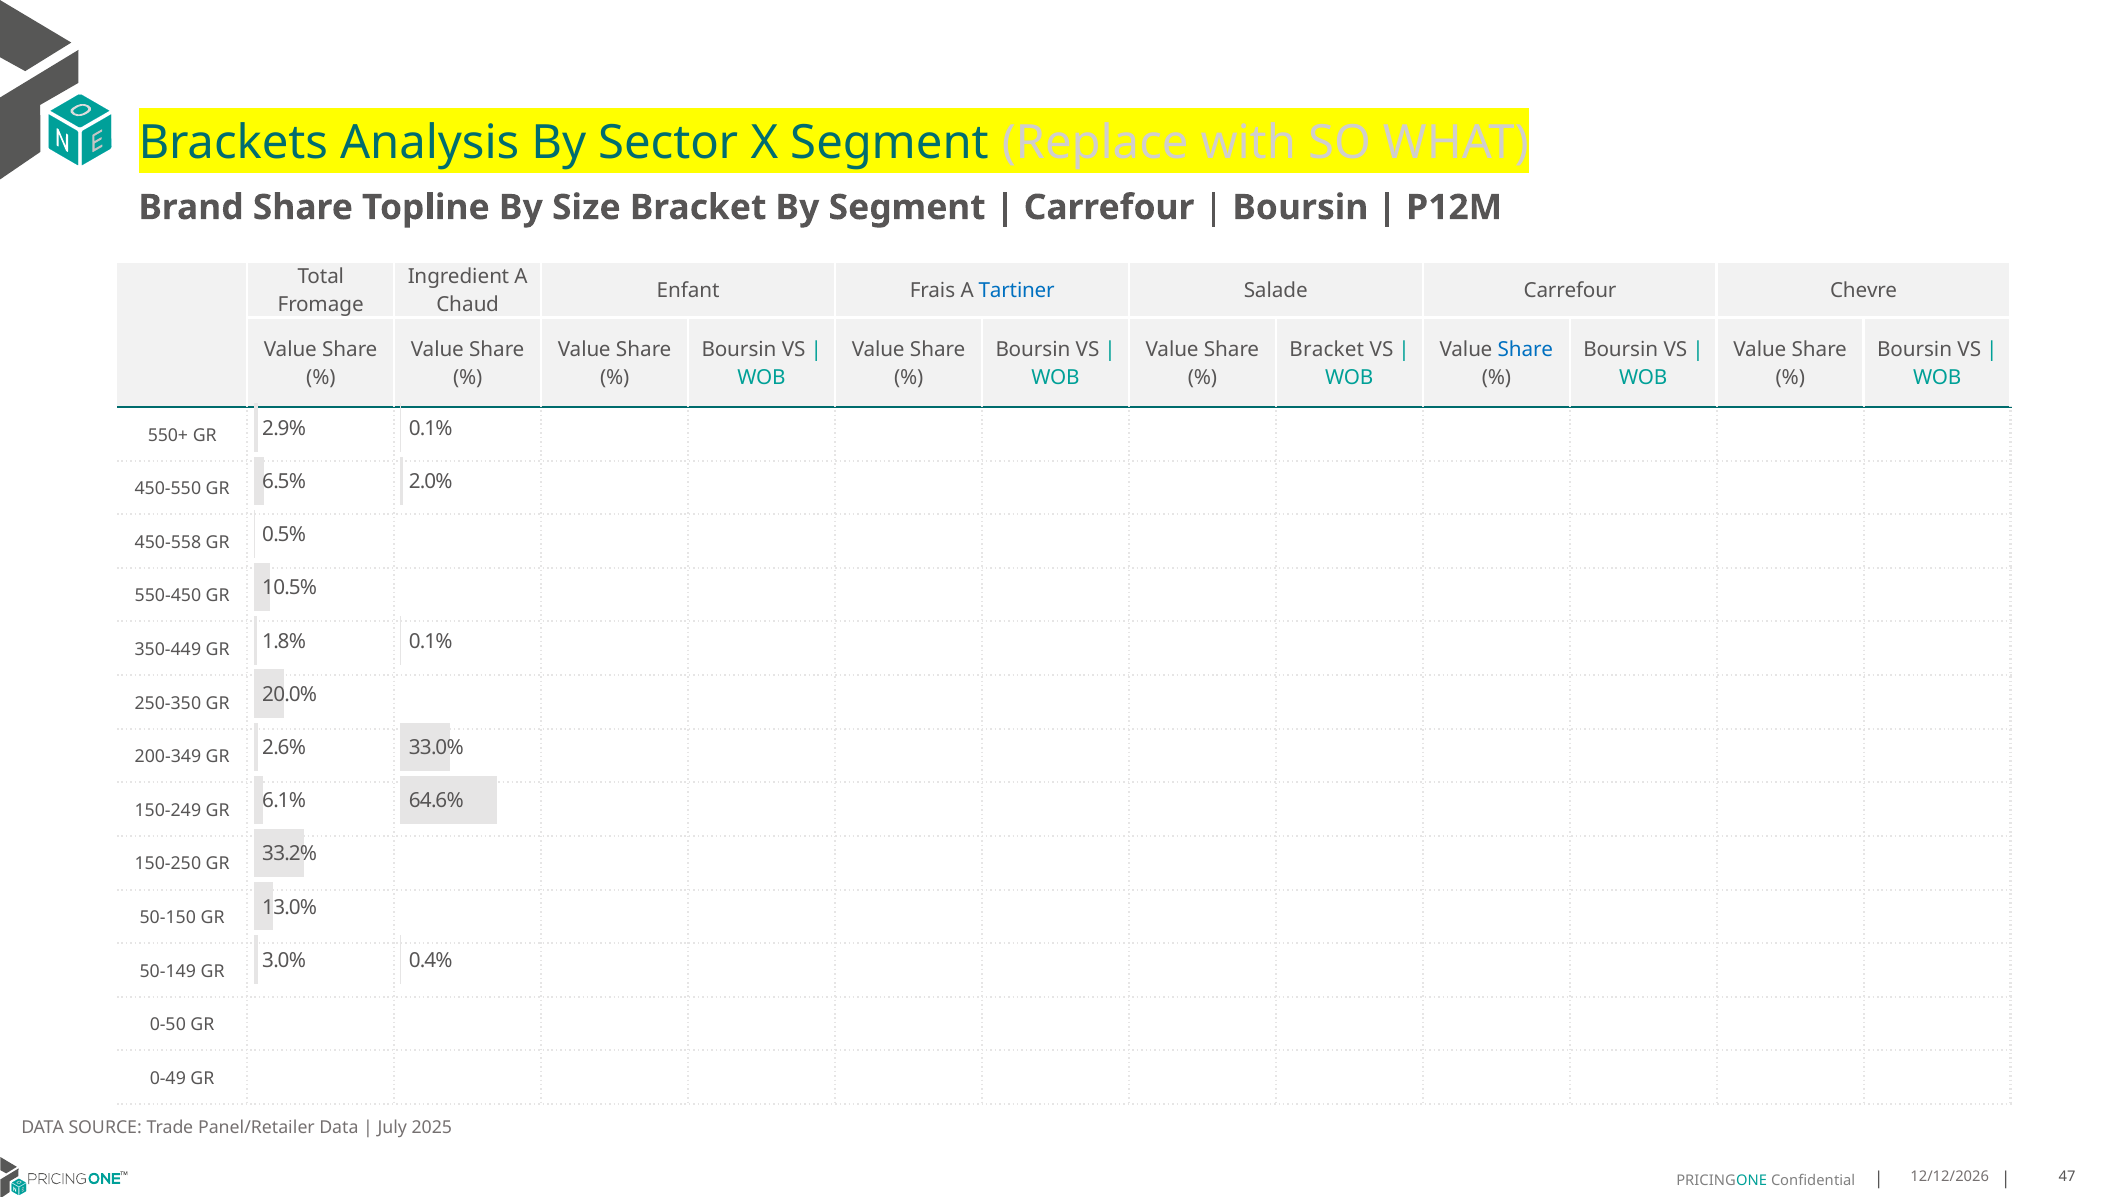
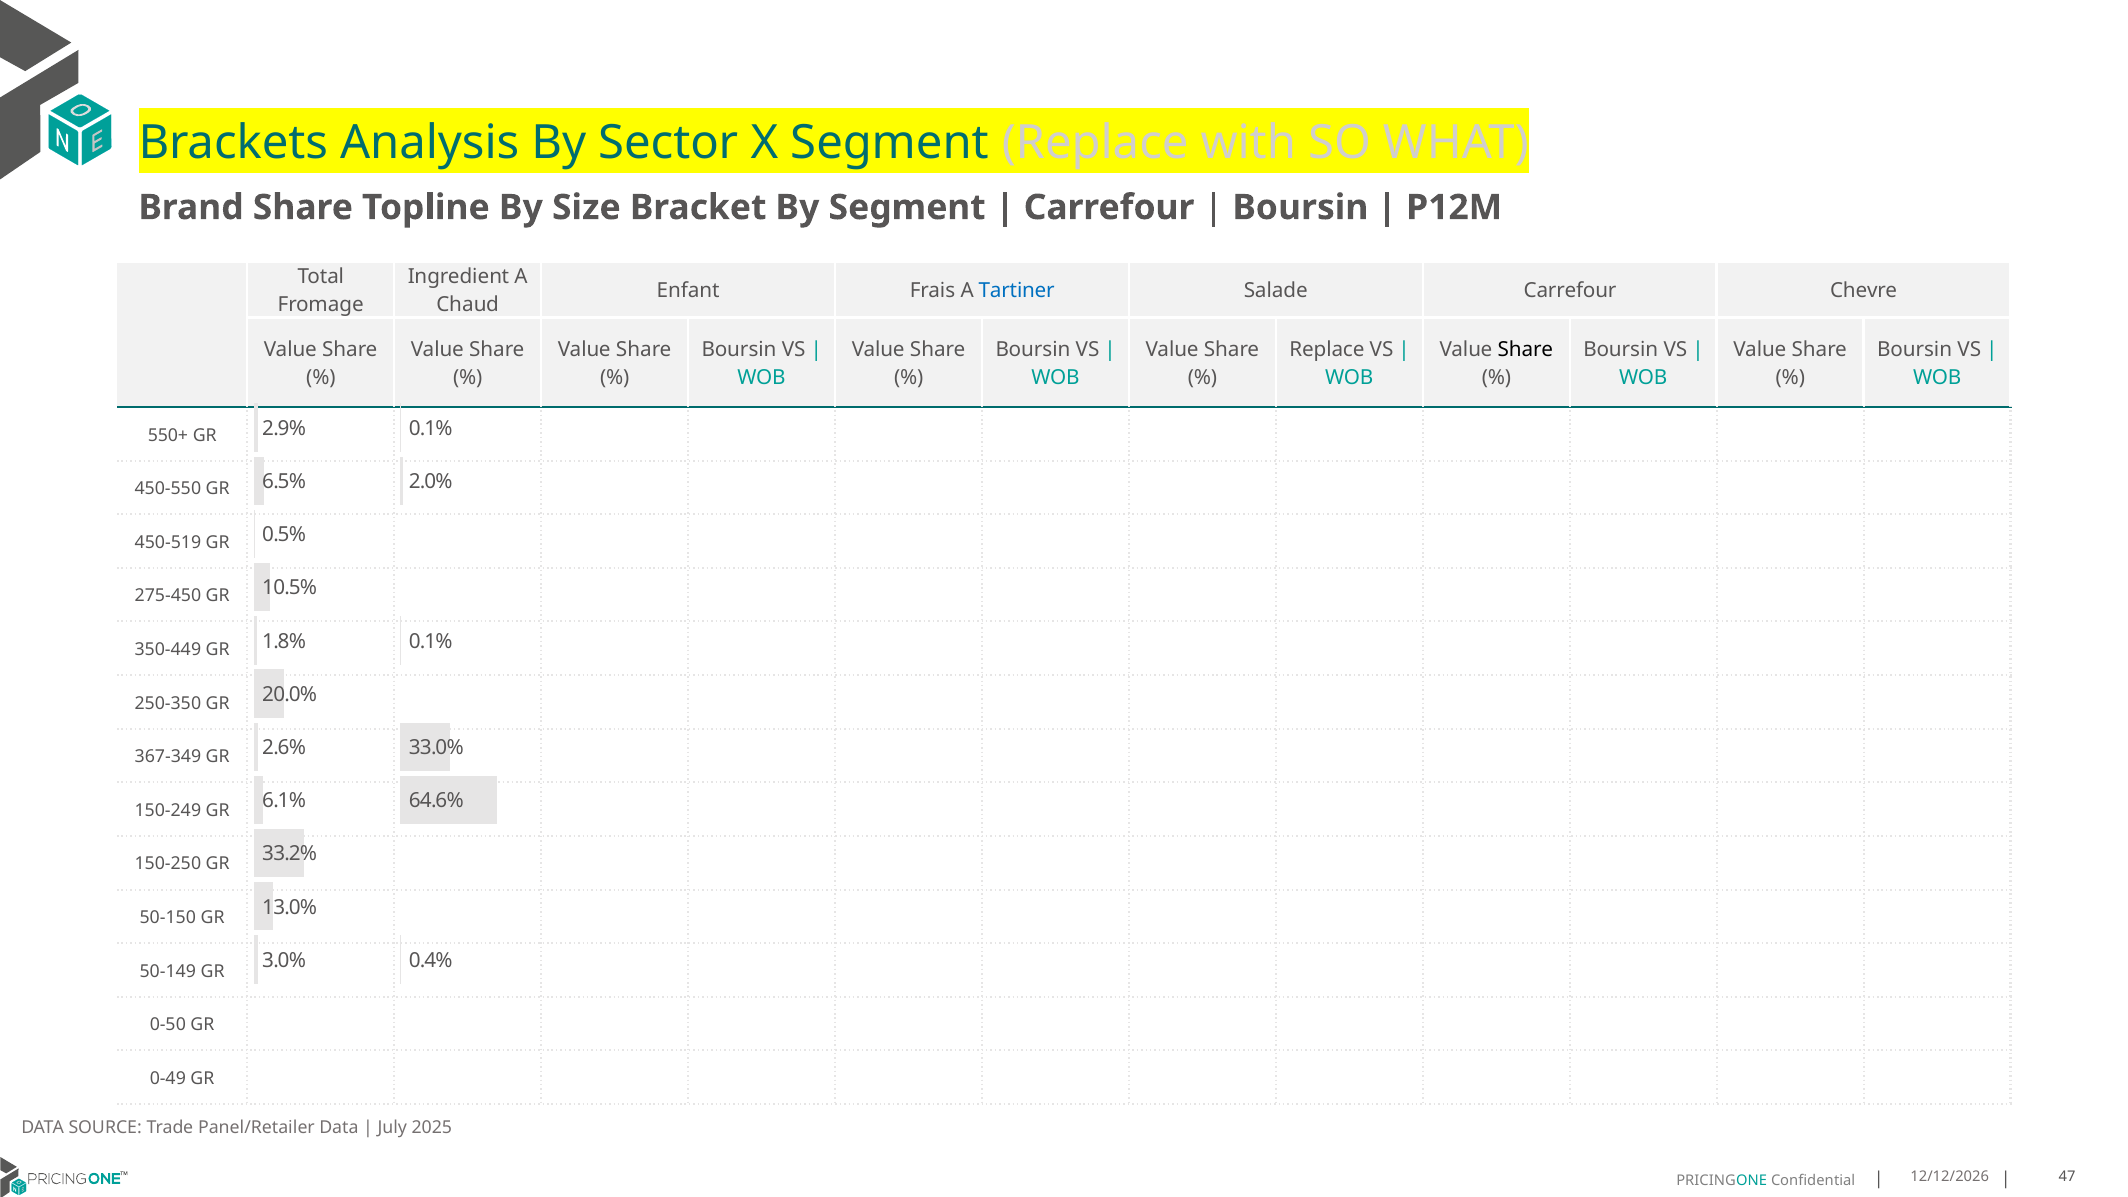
Bracket at (1327, 349): Bracket -> Replace
Share at (1525, 349) colour: blue -> black
450-558: 450-558 -> 450-519
550-450: 550-450 -> 275-450
200-349: 200-349 -> 367-349
